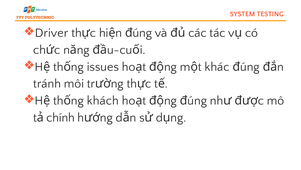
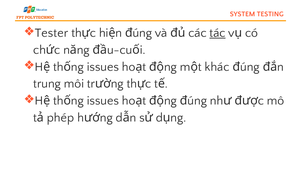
Driver: Driver -> Tester
tác underline: none -> present
tránh: tránh -> trung
khách at (103, 100): khách -> issues
chính: chính -> phép
